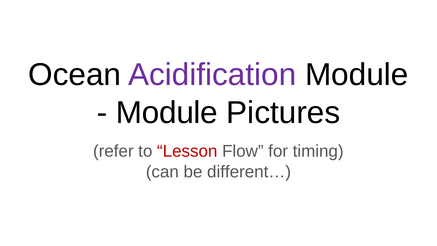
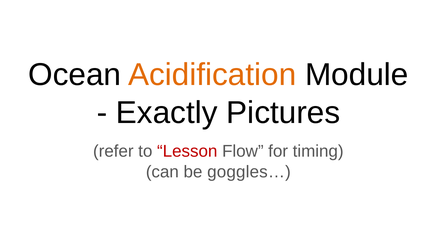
Acidification colour: purple -> orange
Module at (167, 113): Module -> Exactly
different…: different… -> goggles…
